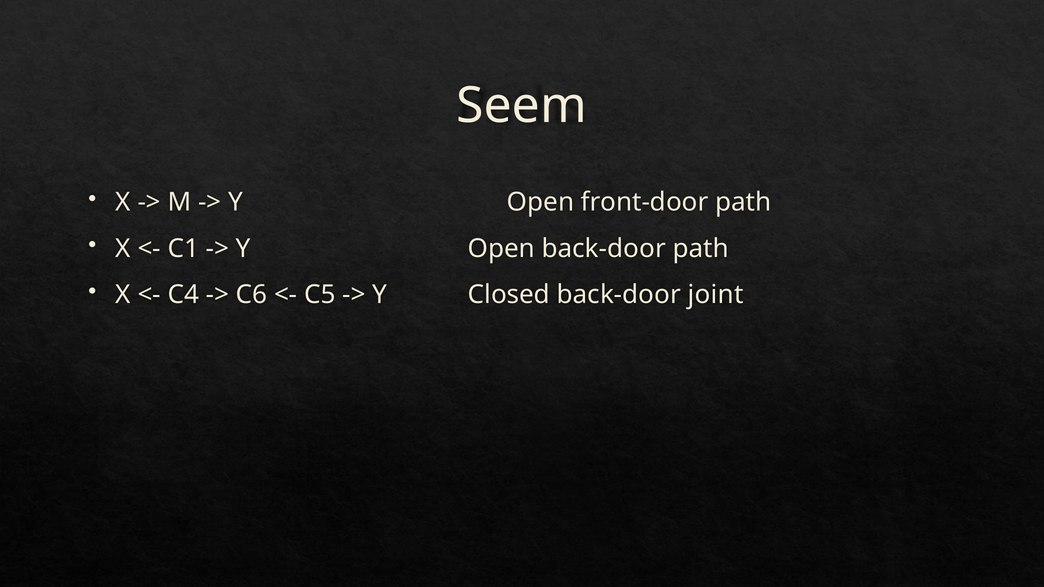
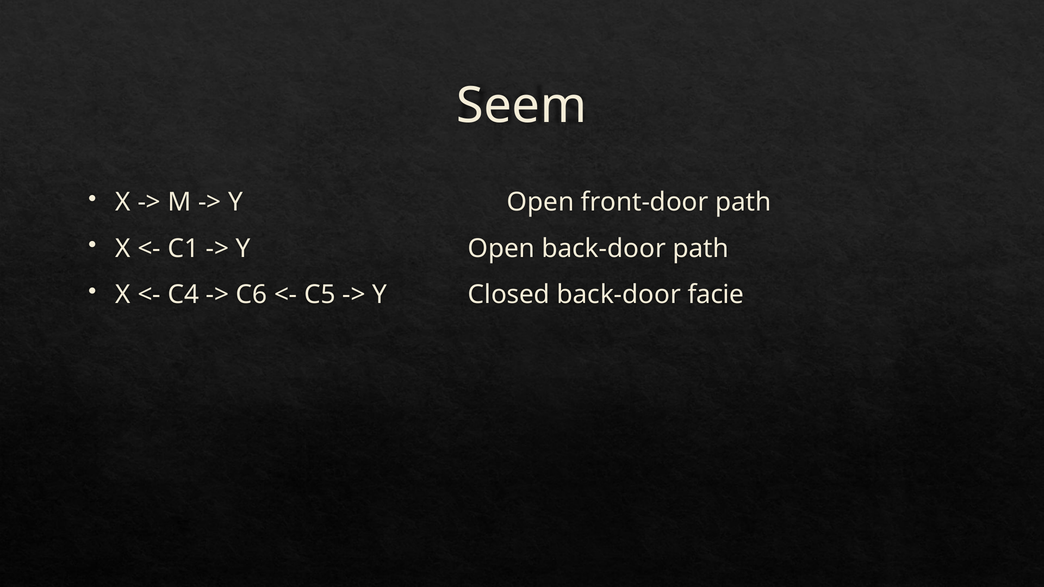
joint: joint -> facie
